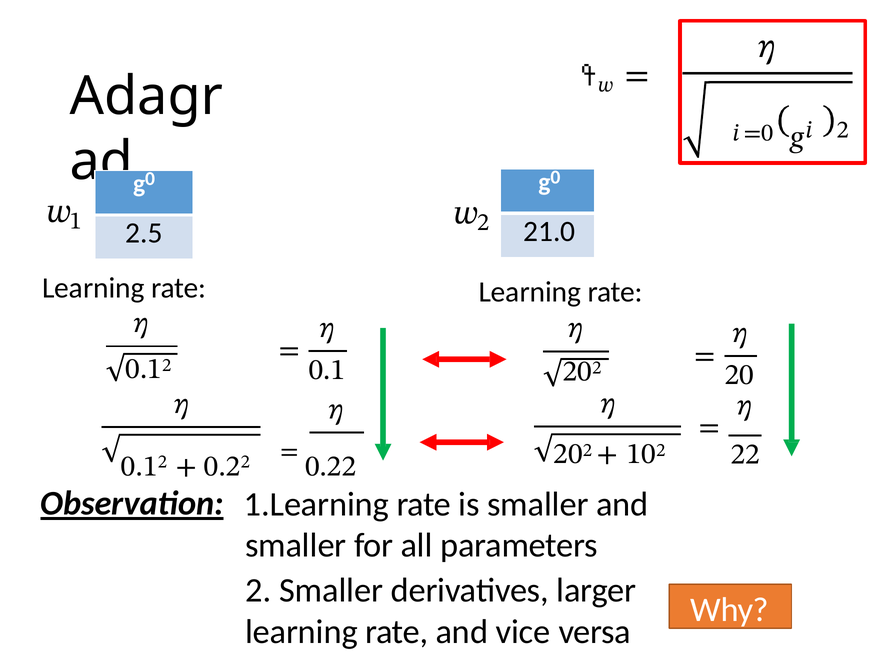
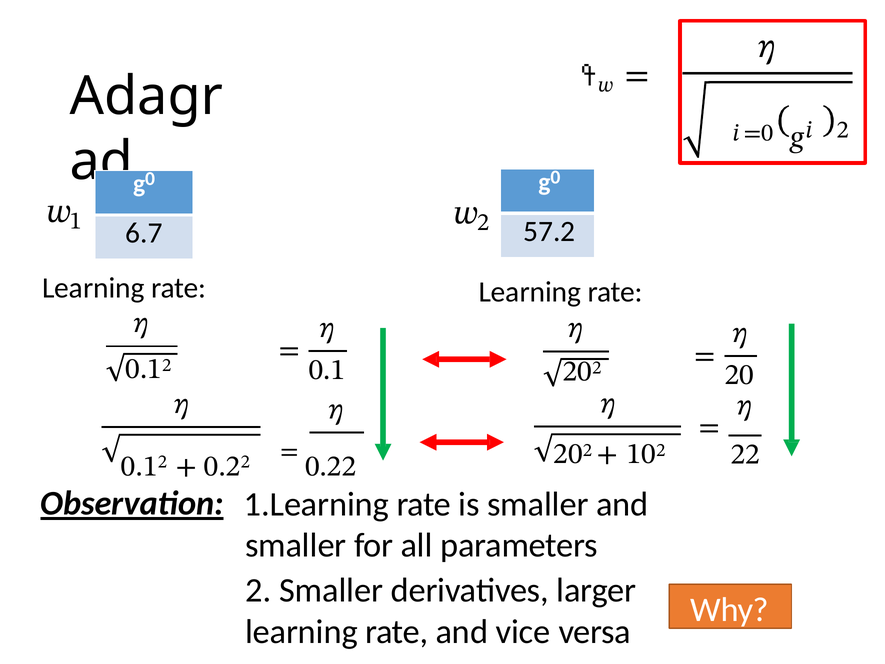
21.0: 21.0 -> 57.2
2.5: 2.5 -> 6.7
